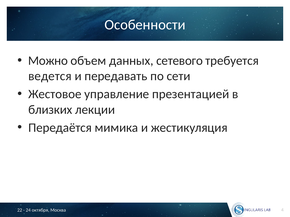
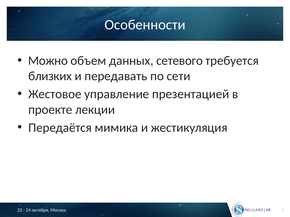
ведется: ведется -> близких
близких: близких -> проекте
